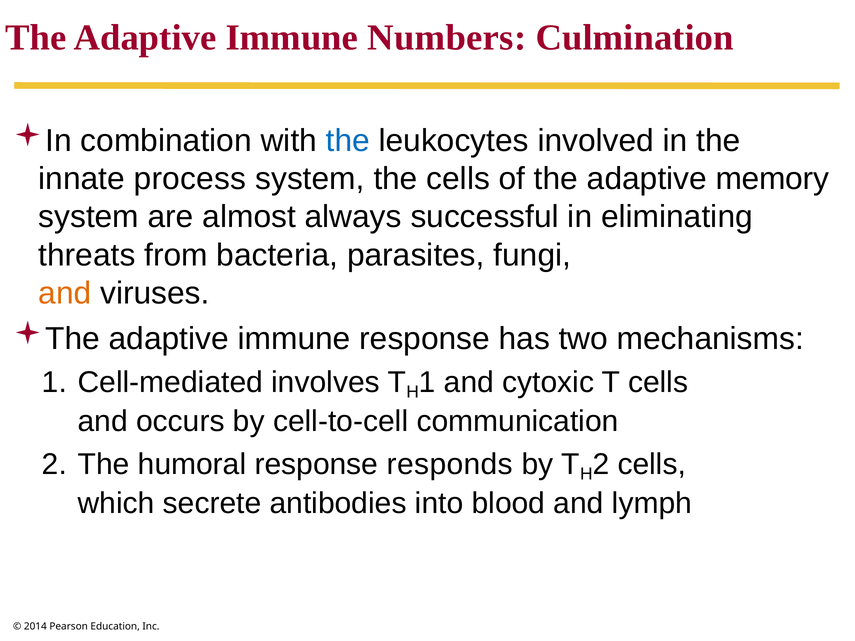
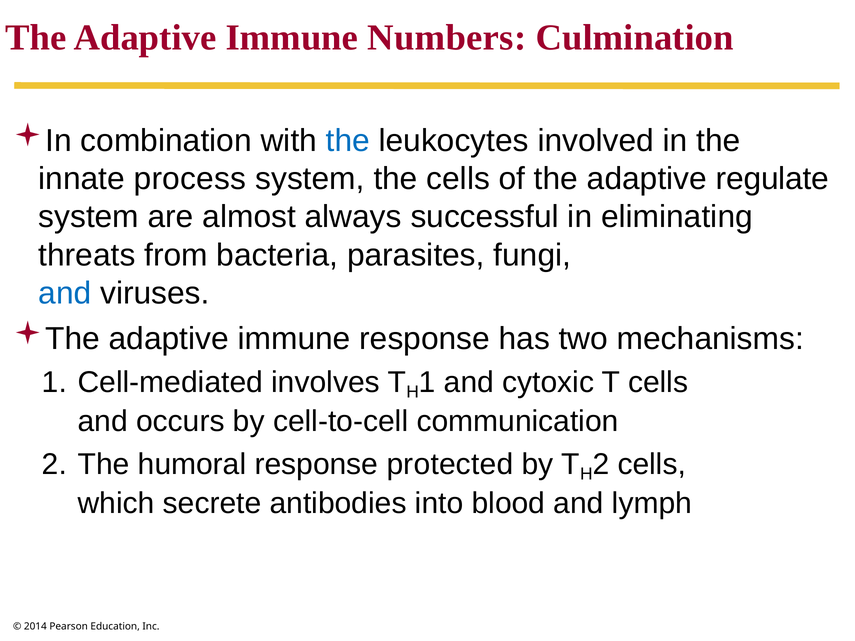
memory: memory -> regulate
and at (65, 293) colour: orange -> blue
responds: responds -> protected
